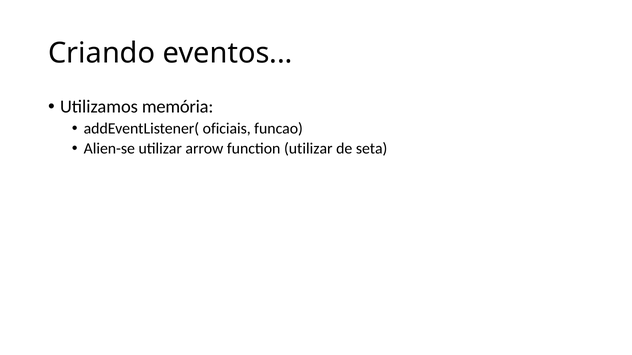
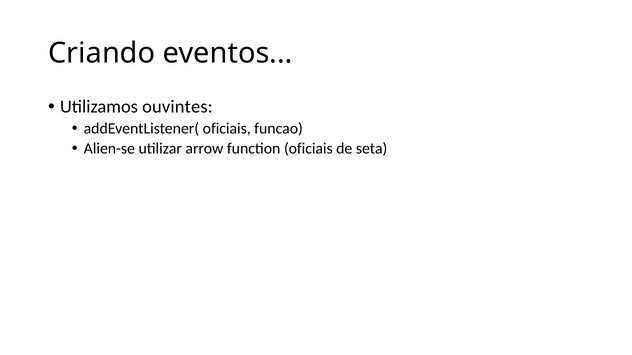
memória: memória -> ouvintes
function utilizar: utilizar -> oficiais
